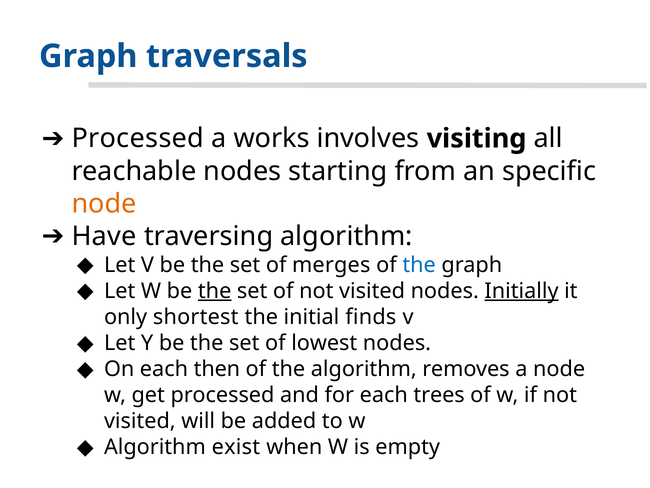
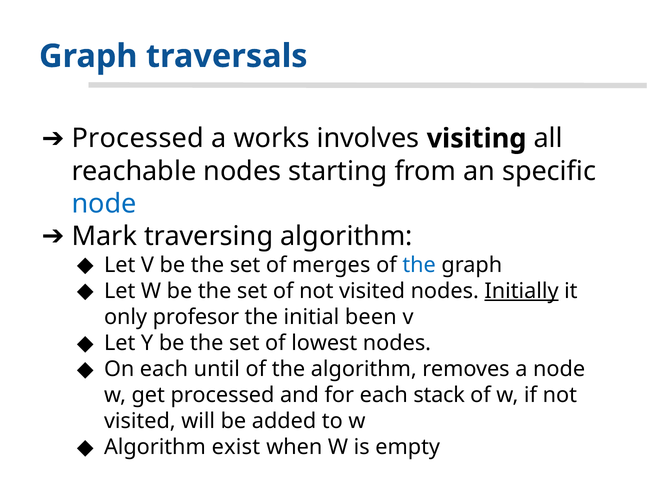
node at (104, 203) colour: orange -> blue
Have: Have -> Mark
the at (215, 291) underline: present -> none
shortest: shortest -> profesor
finds: finds -> been
then: then -> until
trees: trees -> stack
